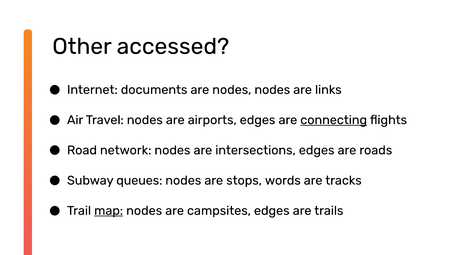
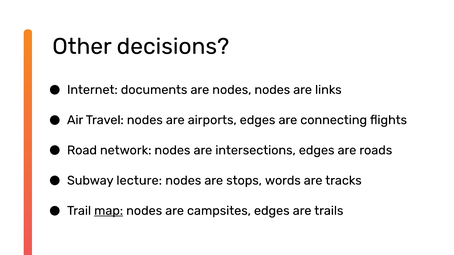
accessed: accessed -> decisions
connecting underline: present -> none
queues: queues -> lecture
